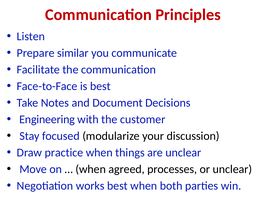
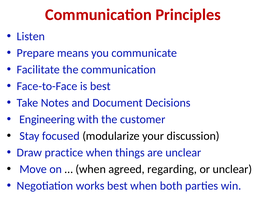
similar: similar -> means
processes: processes -> regarding
